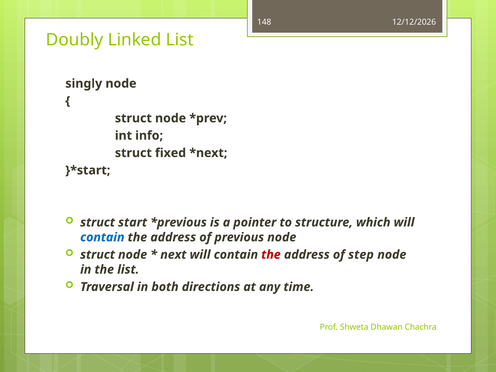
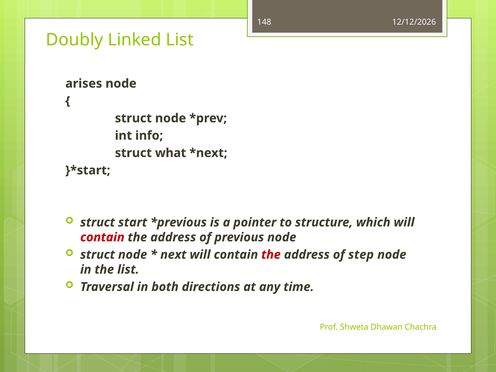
singly: singly -> arises
fixed: fixed -> what
contain at (102, 237) colour: blue -> red
